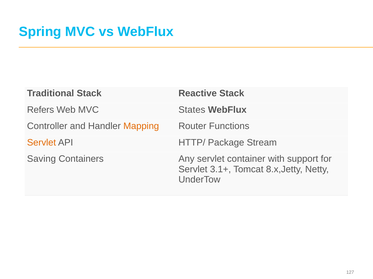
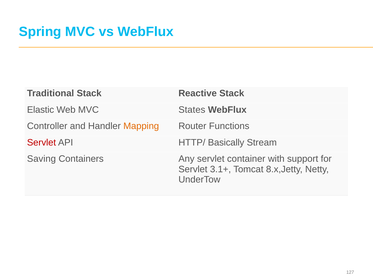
Refers: Refers -> Elastic
Servlet at (42, 143) colour: orange -> red
Package: Package -> Basically
